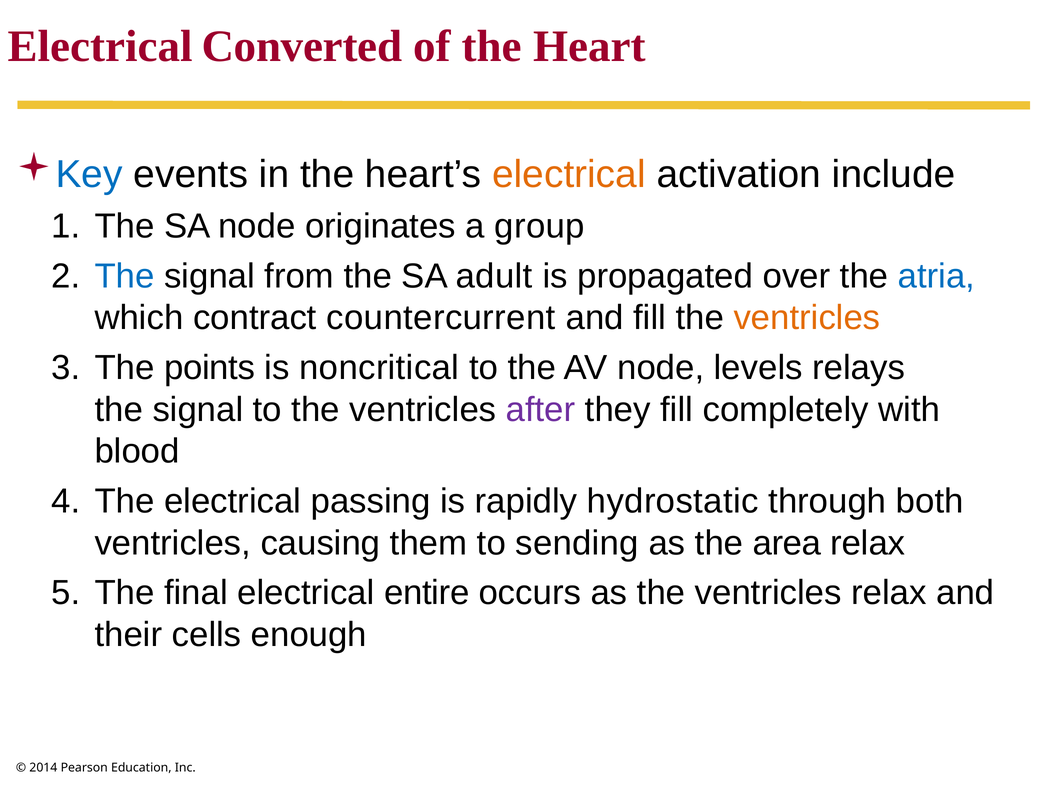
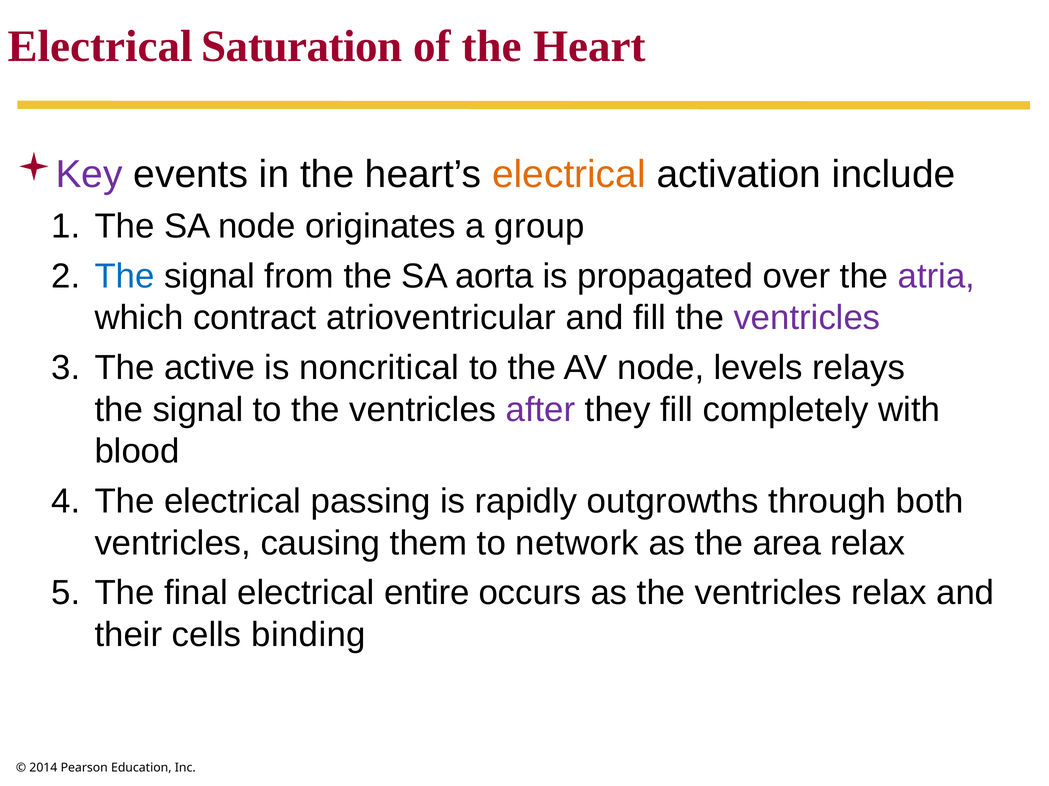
Converted: Converted -> Saturation
Key colour: blue -> purple
adult: adult -> aorta
atria colour: blue -> purple
countercurrent: countercurrent -> atrioventricular
ventricles at (807, 318) colour: orange -> purple
points: points -> active
hydrostatic: hydrostatic -> outgrowths
sending: sending -> network
enough: enough -> binding
